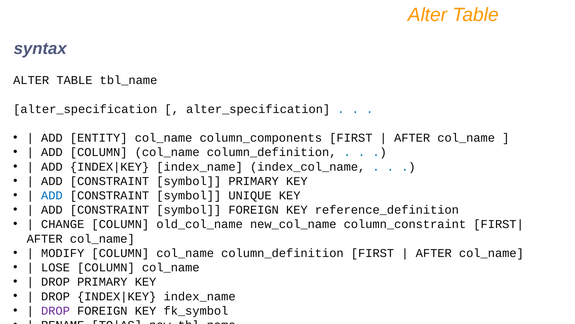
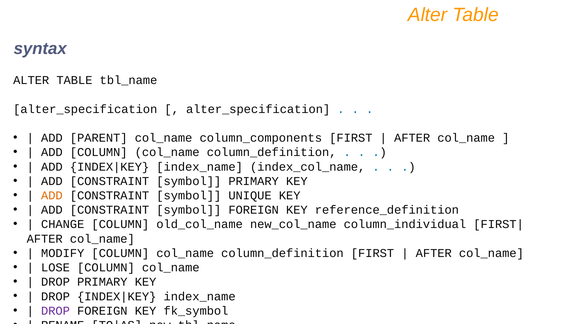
ENTITY: ENTITY -> PARENT
ADD at (52, 195) colour: blue -> orange
column_constraint: column_constraint -> column_individual
